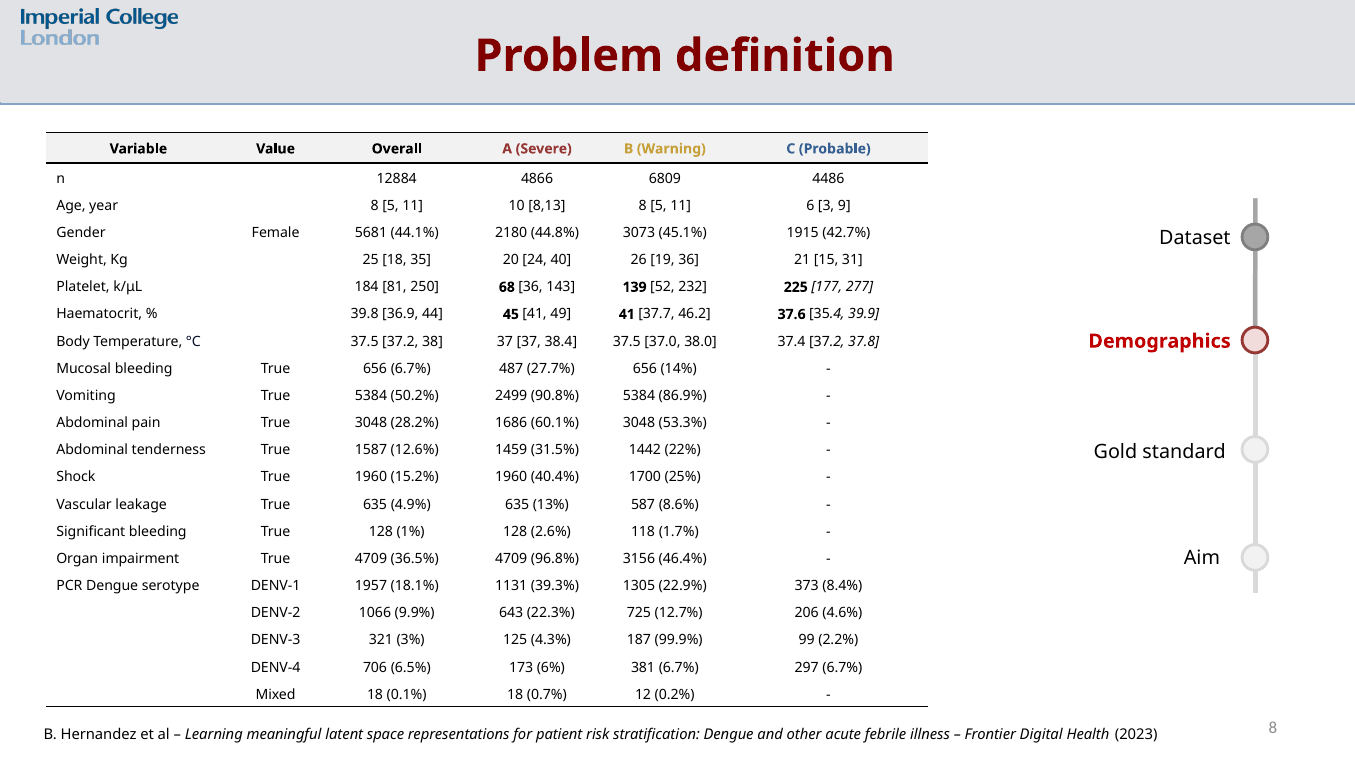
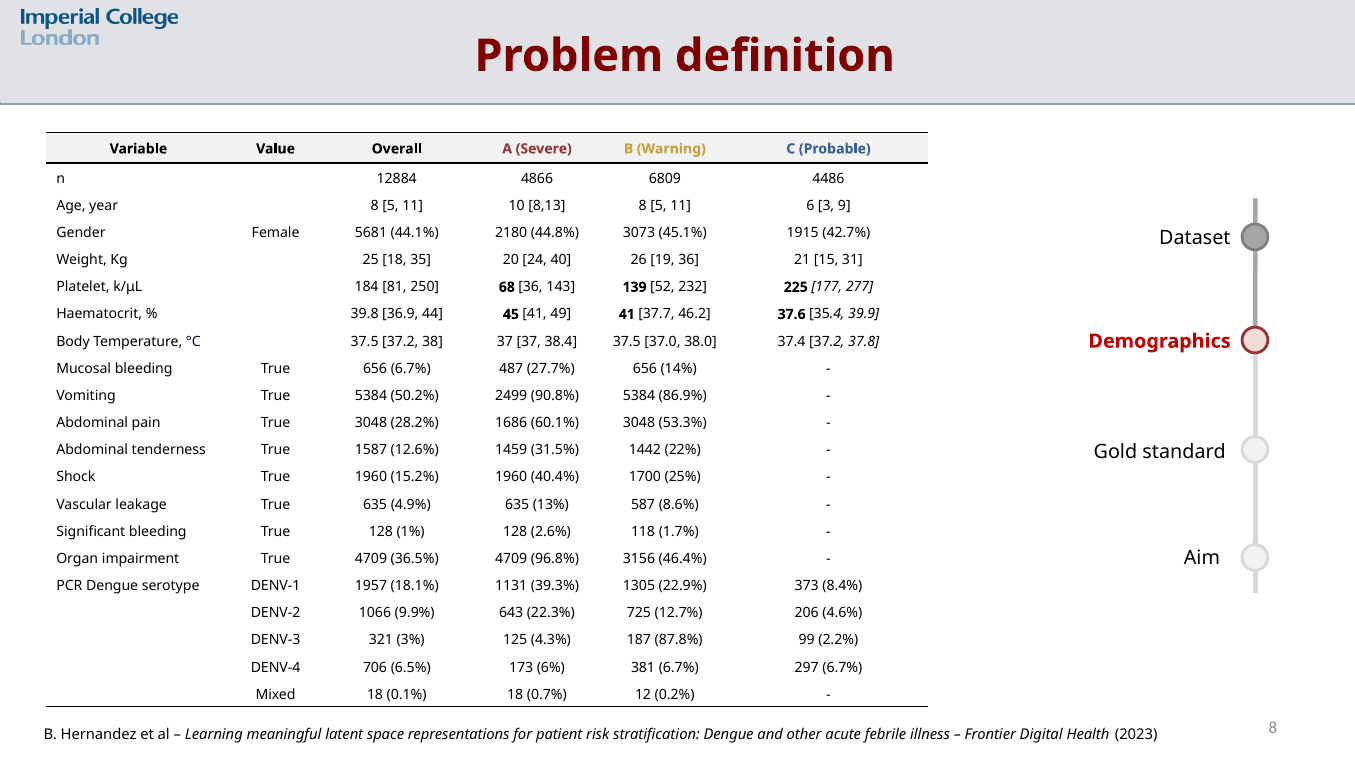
99.9%: 99.9% -> 87.8%
